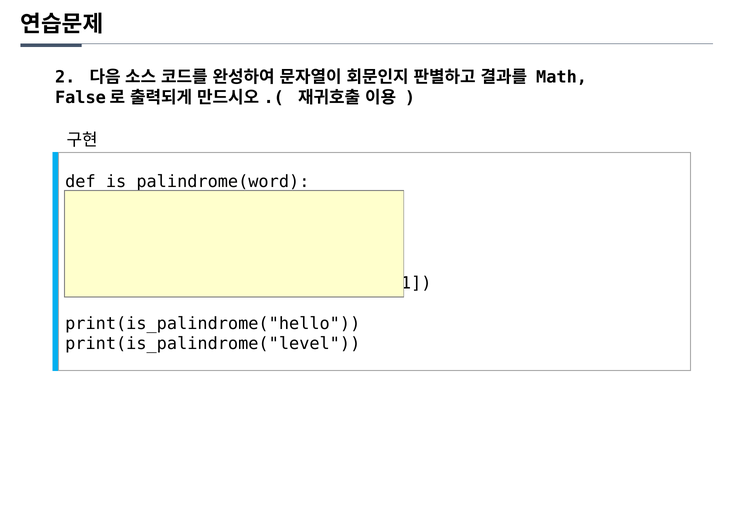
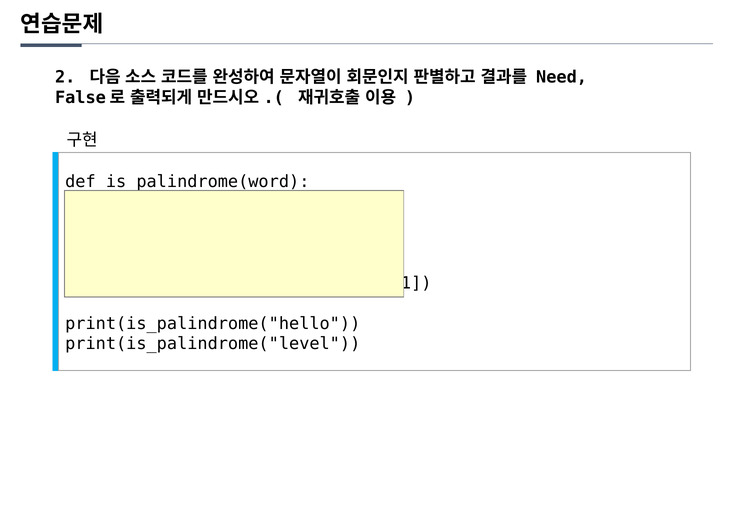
Math: Math -> Need
